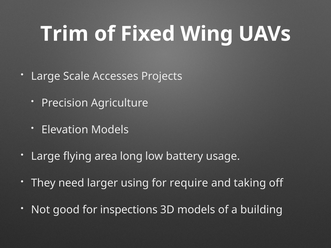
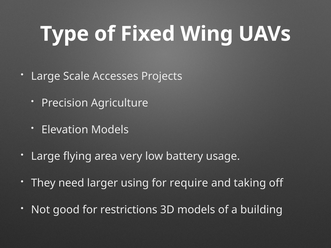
Trim: Trim -> Type
long: long -> very
inspections: inspections -> restrictions
